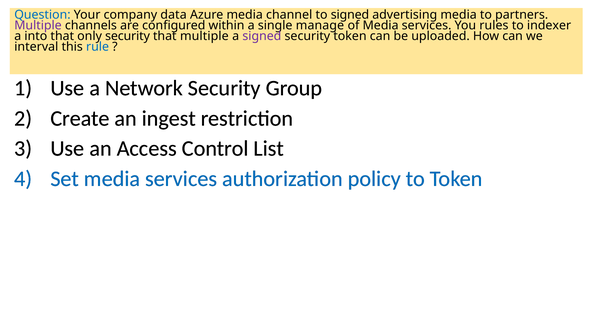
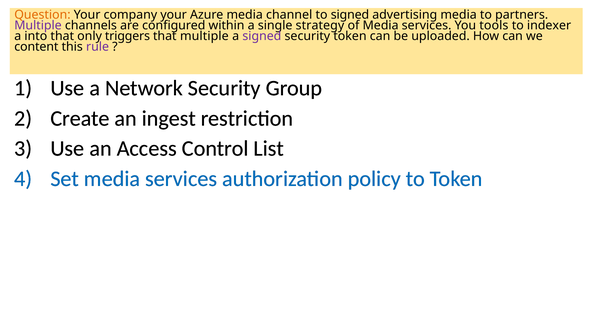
Question colour: blue -> orange
company data: data -> your
manage: manage -> strategy
rules: rules -> tools
only security: security -> triggers
interval: interval -> content
rule colour: blue -> purple
